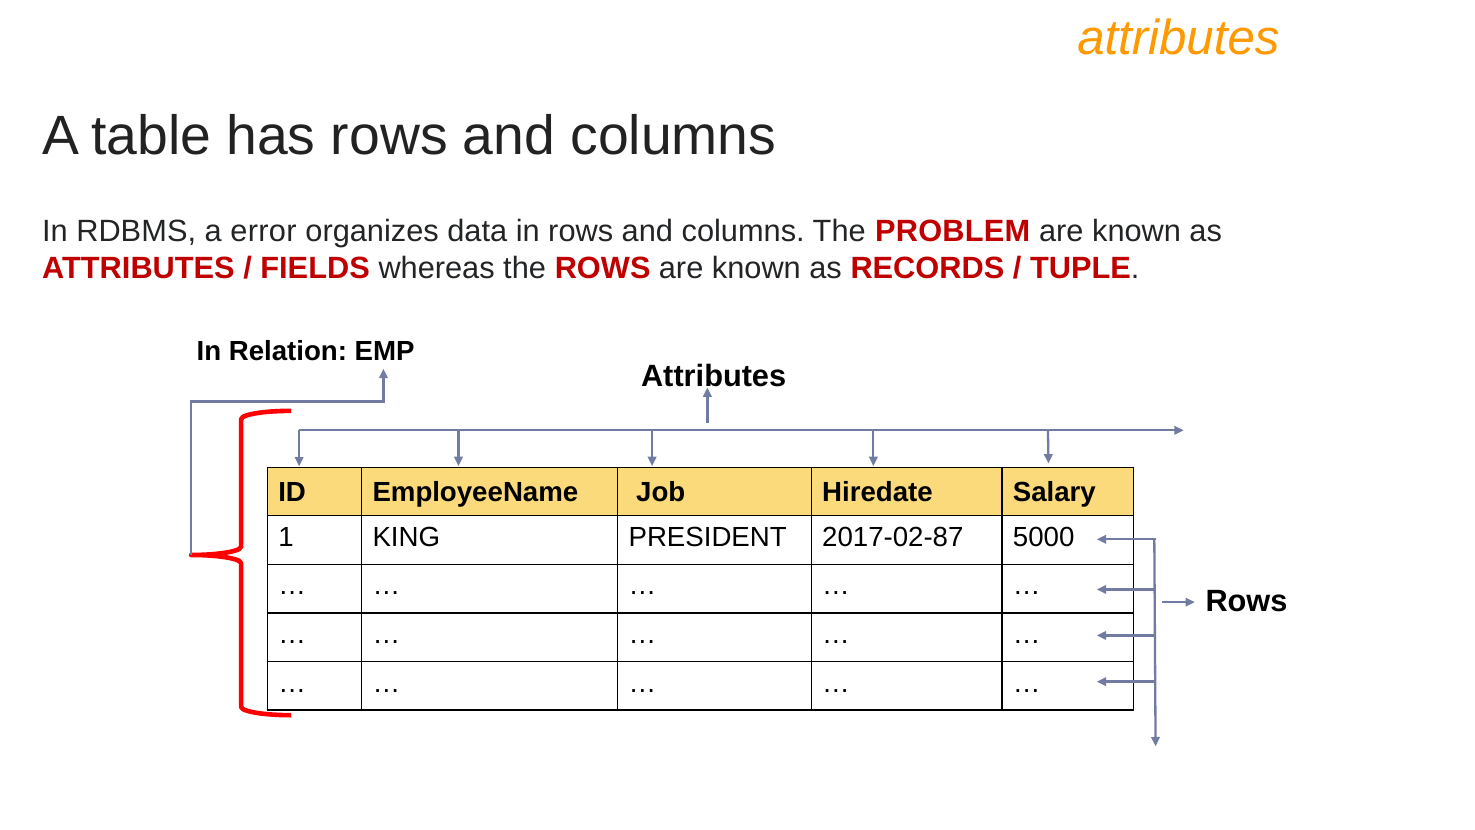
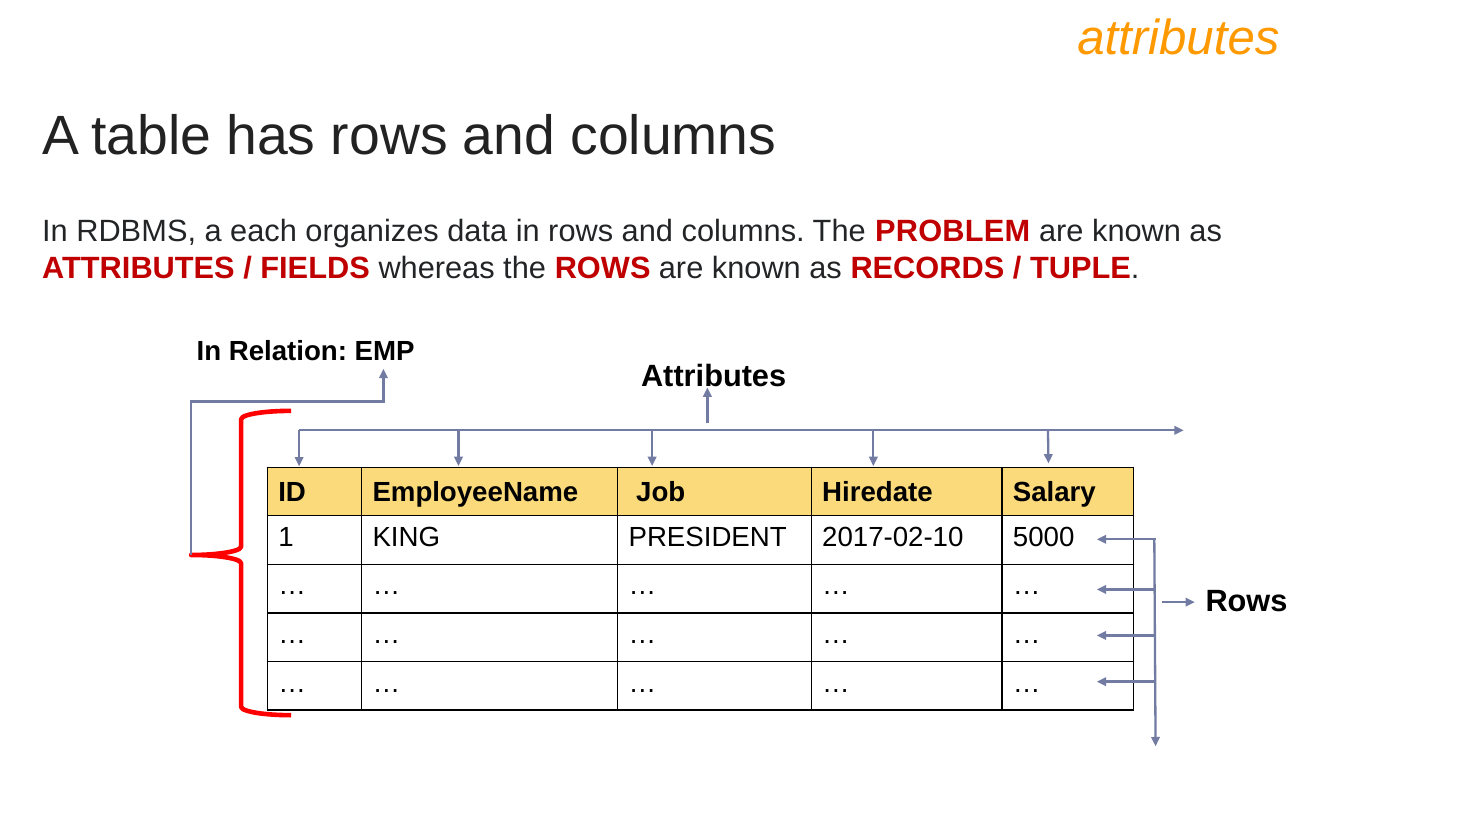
error: error -> each
2017-02-87: 2017-02-87 -> 2017-02-10
